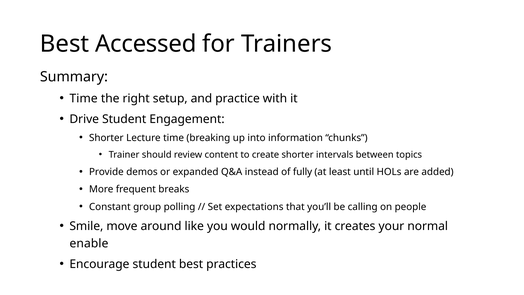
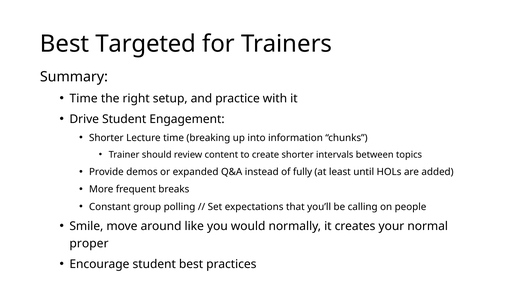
Accessed: Accessed -> Targeted
enable: enable -> proper
